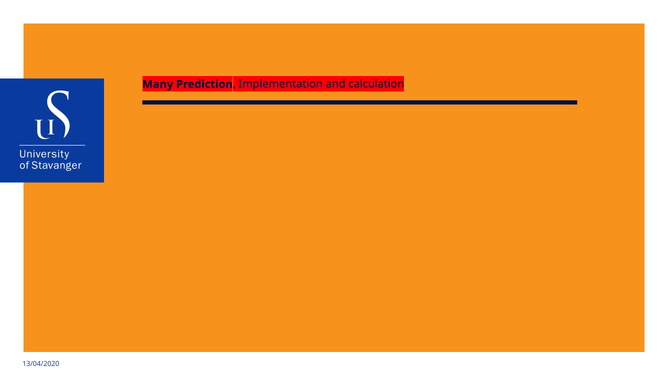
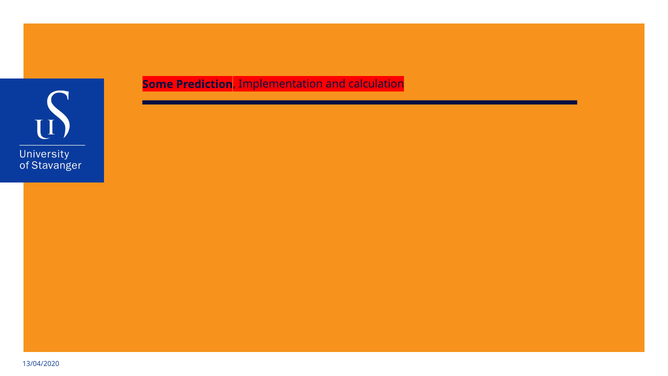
Many: Many -> Some
